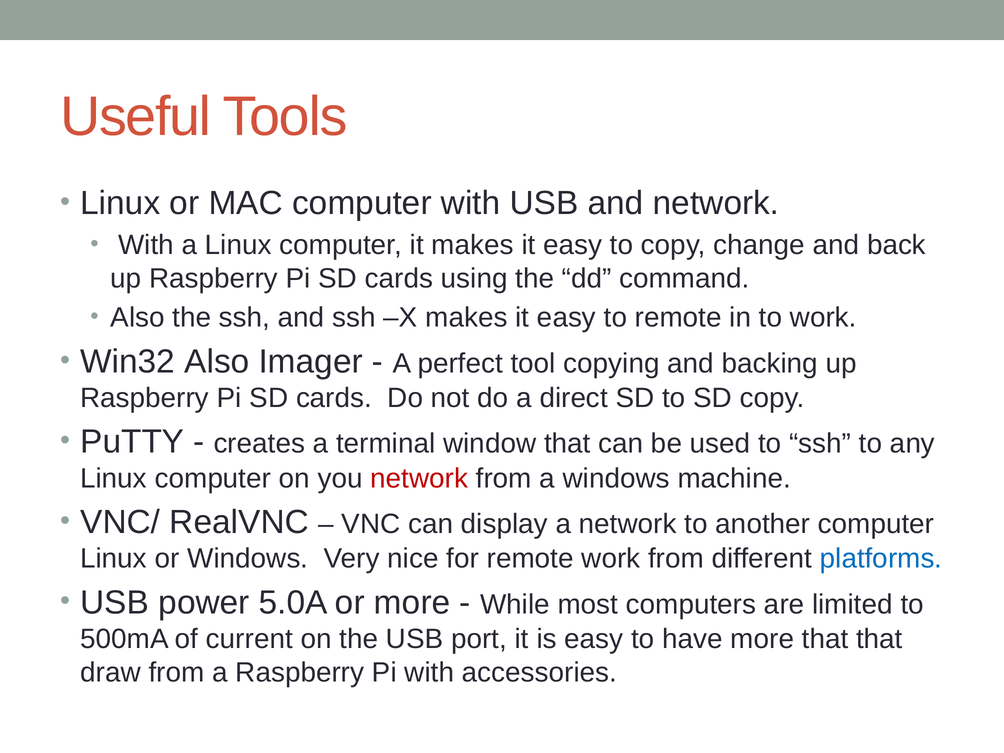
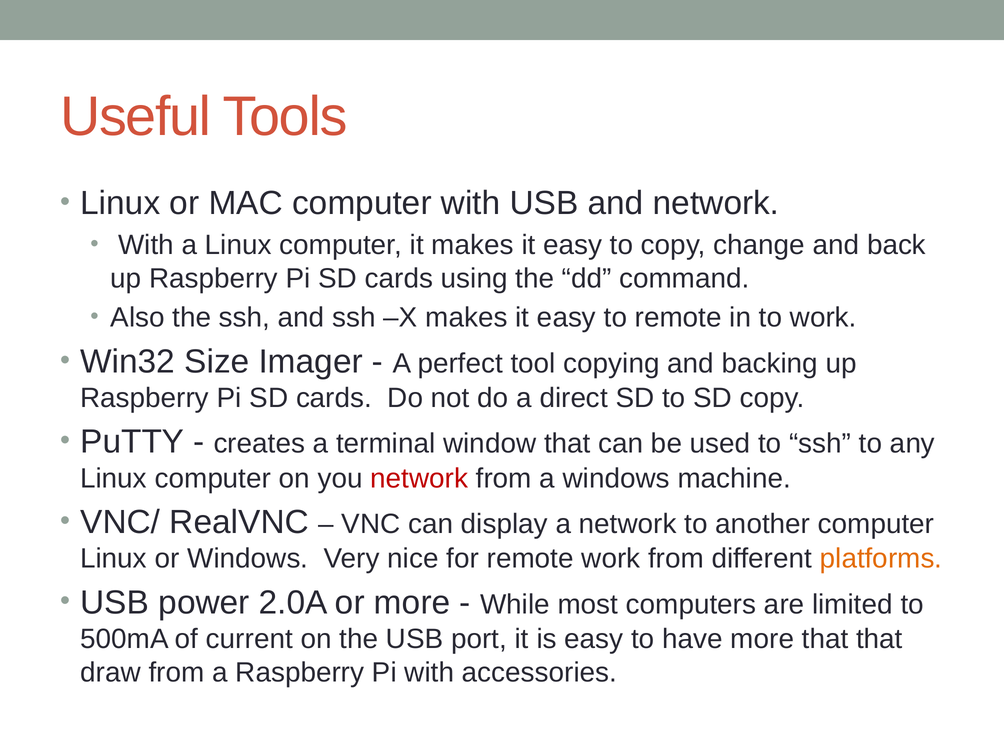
Win32 Also: Also -> Size
platforms colour: blue -> orange
5.0A: 5.0A -> 2.0A
